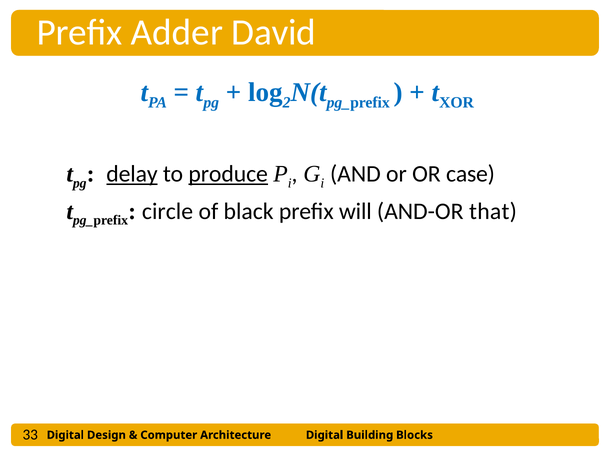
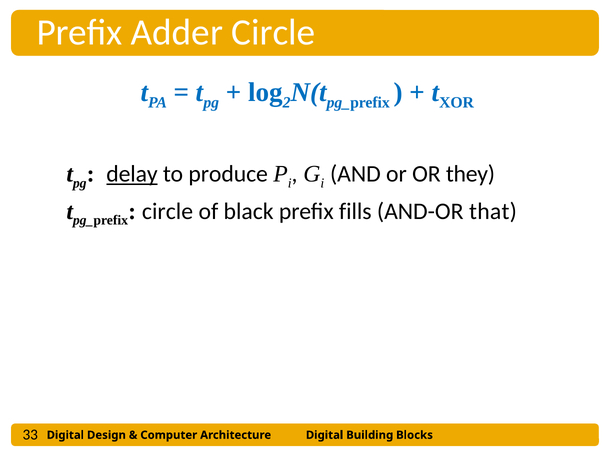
Adder David: David -> Circle
produce underline: present -> none
case: case -> they
will: will -> fills
